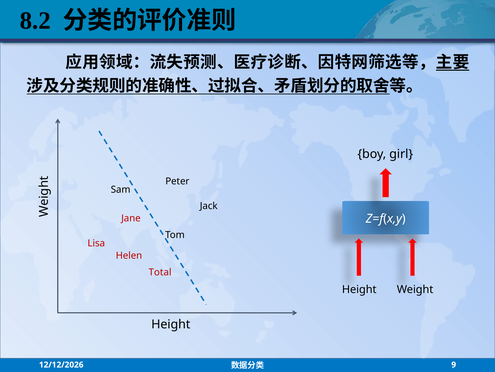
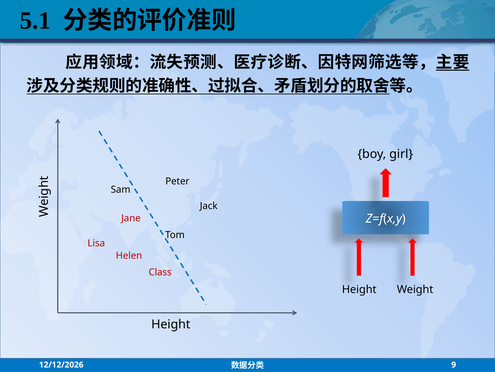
8.2: 8.2 -> 5.1
Total: Total -> Class
